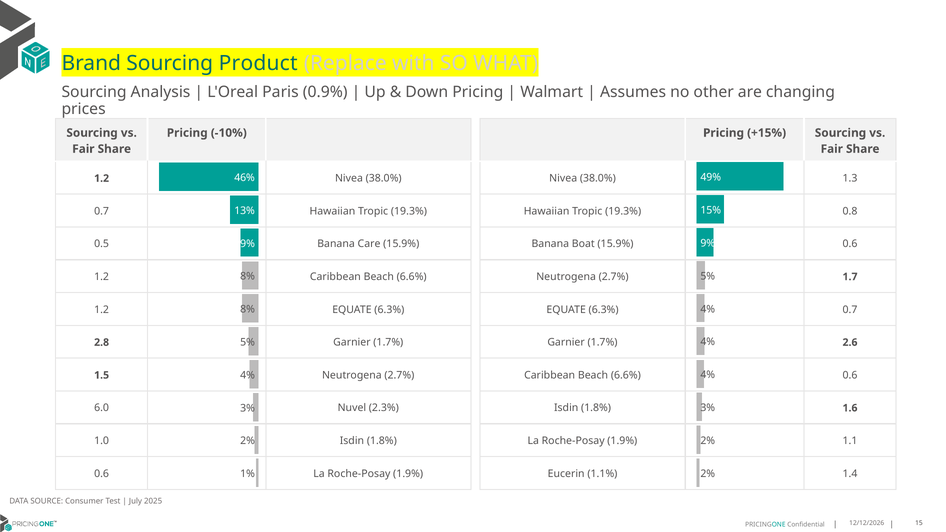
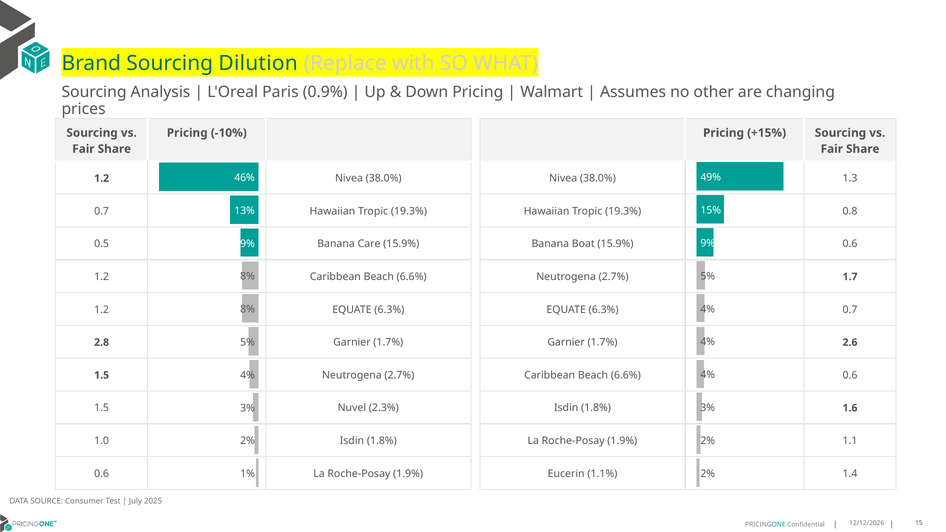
Product: Product -> Dilution
6.0 at (102, 408): 6.0 -> 1.5
